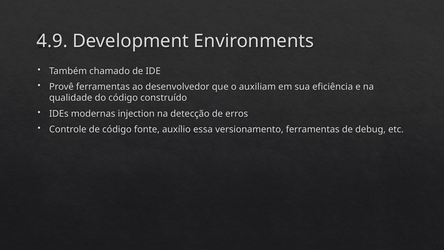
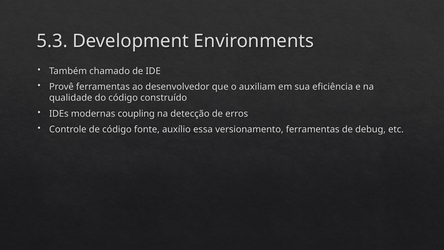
4.9: 4.9 -> 5.3
injection: injection -> coupling
